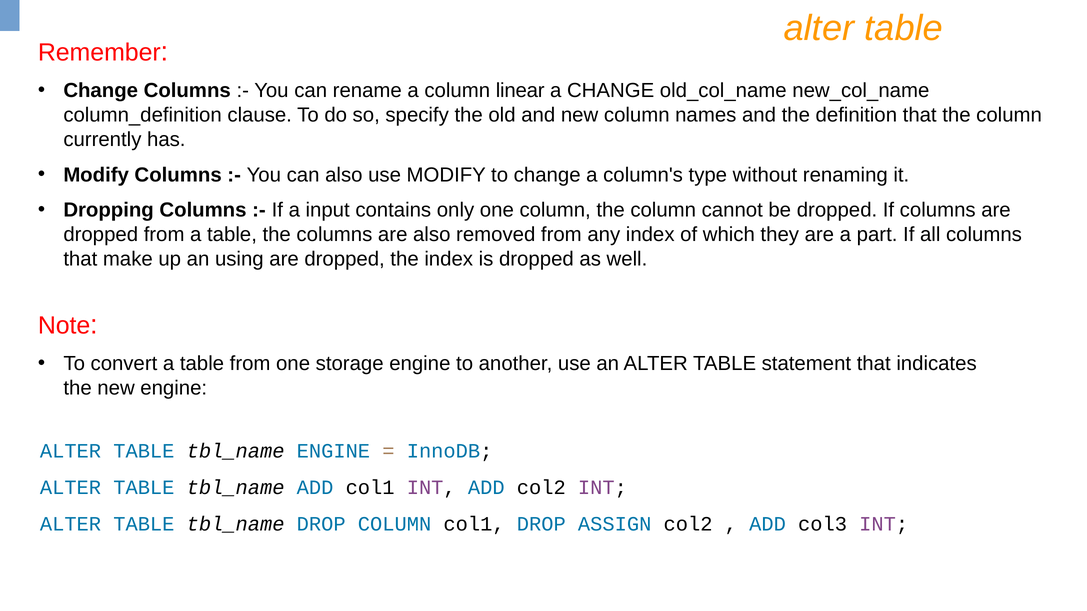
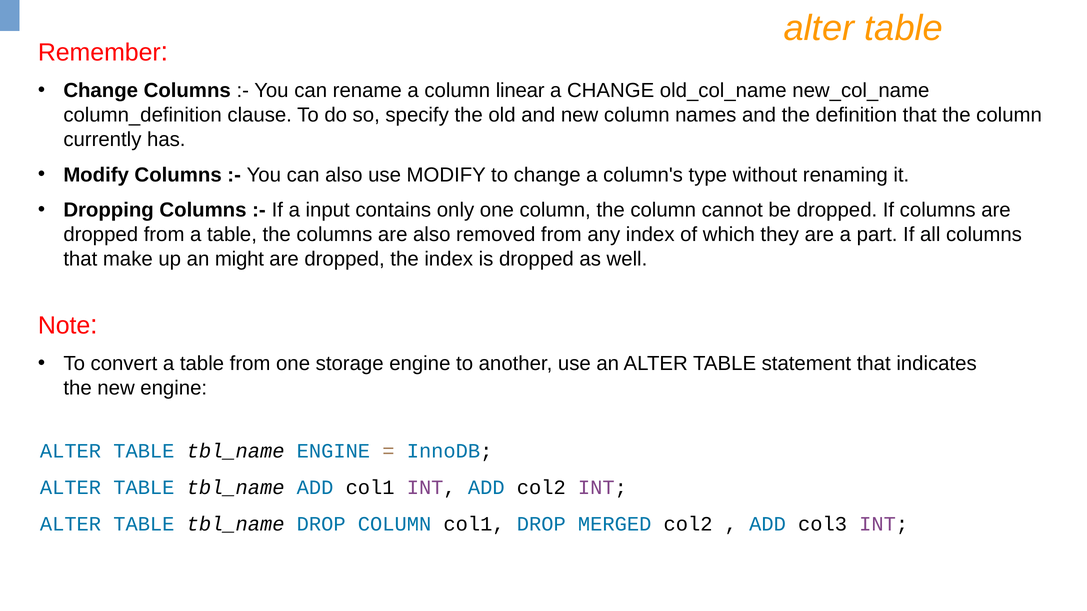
using: using -> might
ASSIGN: ASSIGN -> MERGED
